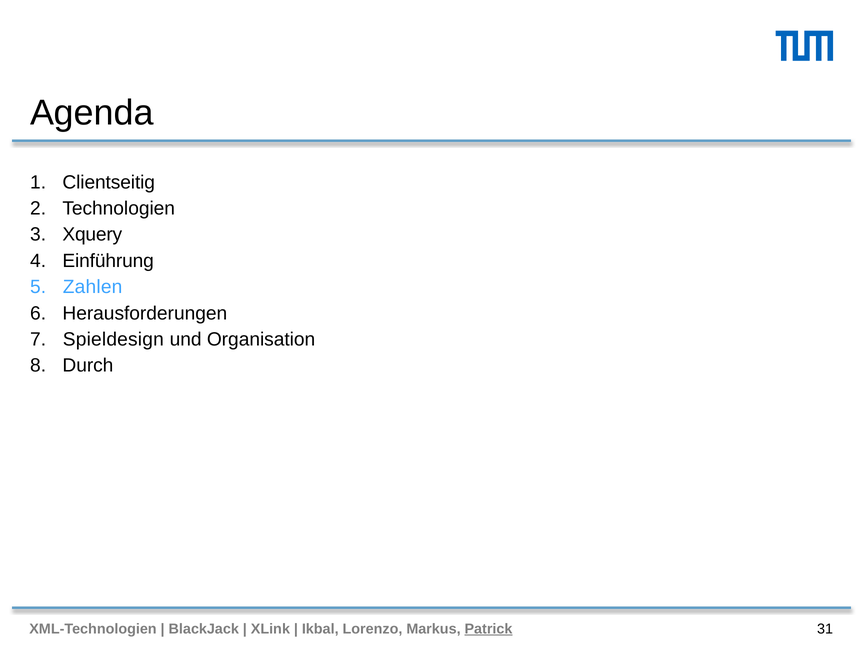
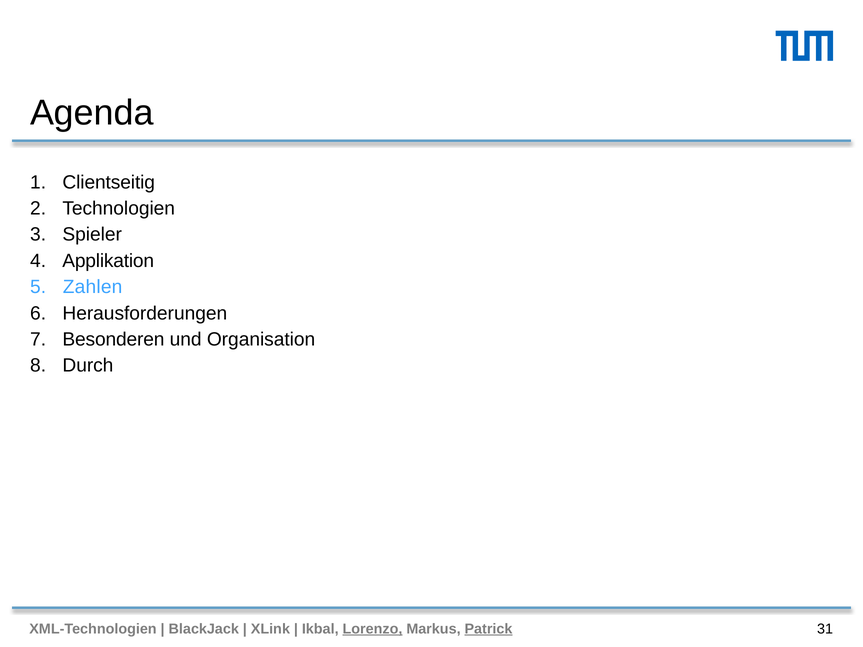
Xquery: Xquery -> Spieler
Einführung: Einführung -> Applikation
Spieldesign: Spieldesign -> Besonderen
Lorenzo underline: none -> present
